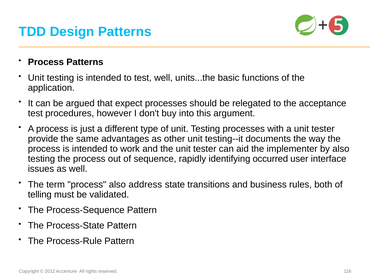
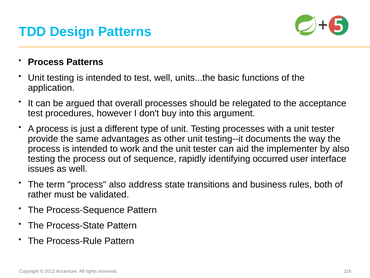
expect: expect -> overall
telling: telling -> rather
